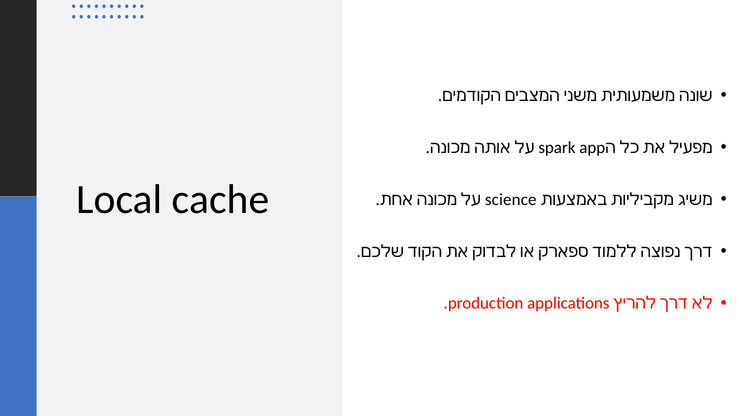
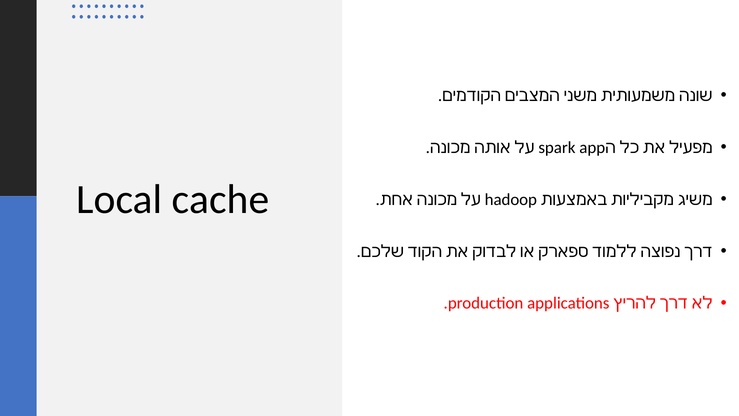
science: science -> hadoop
